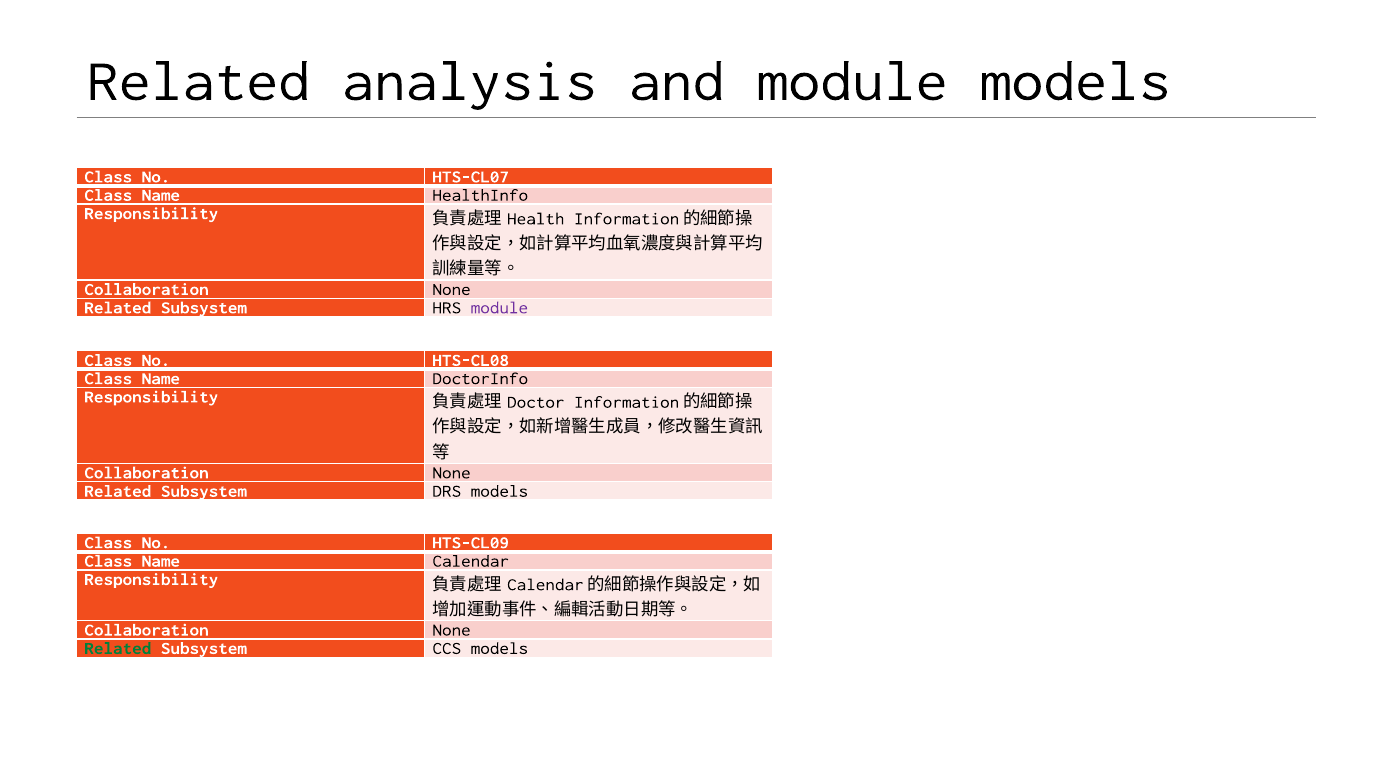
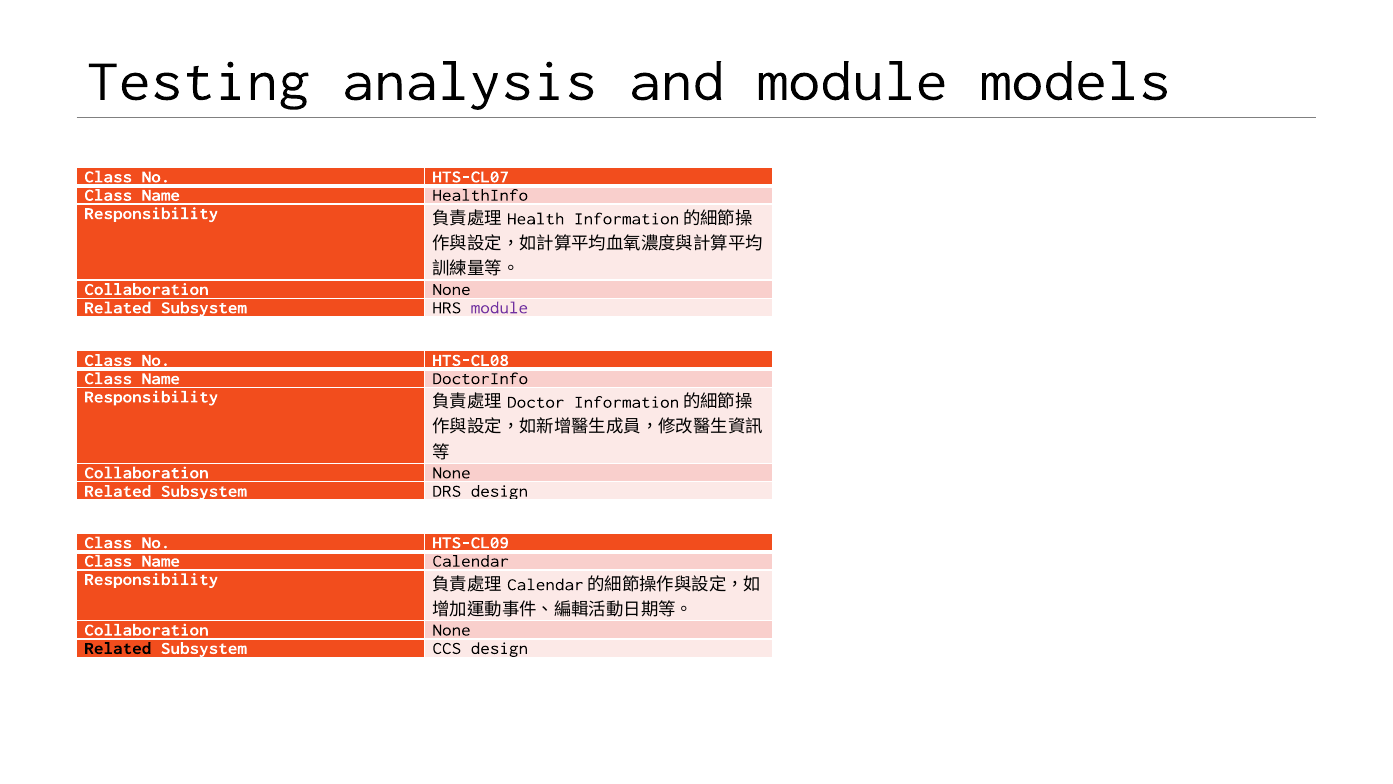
Related at (199, 81): Related -> Testing
DRS models: models -> design
Related at (118, 648) colour: green -> black
CCS models: models -> design
